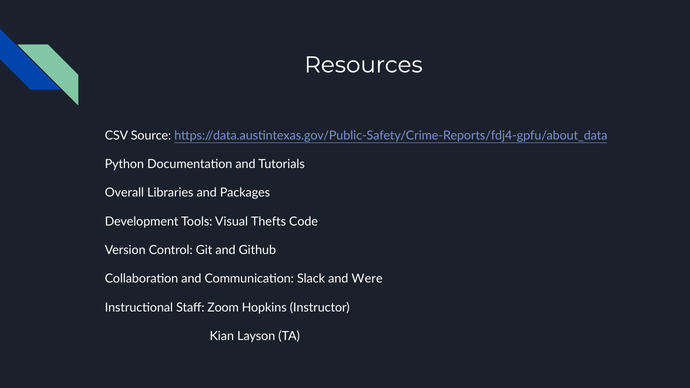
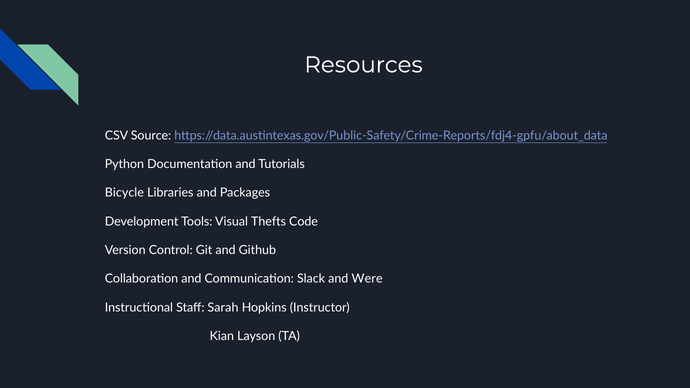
Overall: Overall -> Bicycle
Zoom: Zoom -> Sarah
